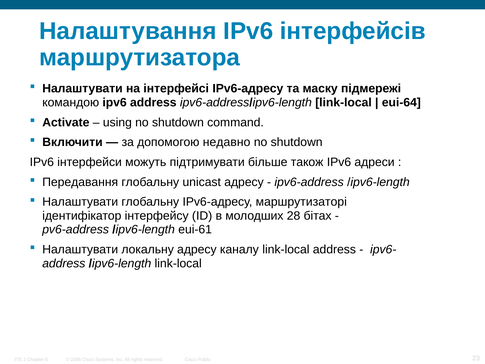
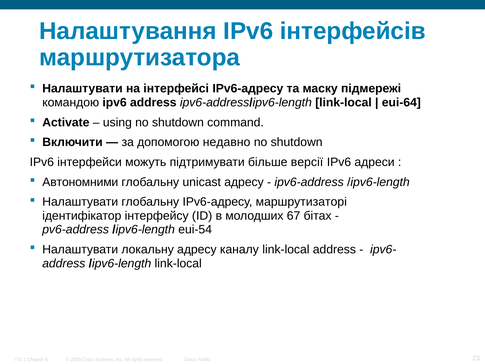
також: також -> версії
Передавання: Передавання -> Автономними
28: 28 -> 67
eui-61: eui-61 -> eui-54
